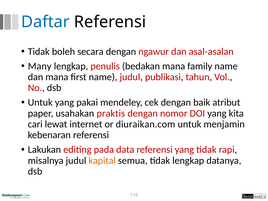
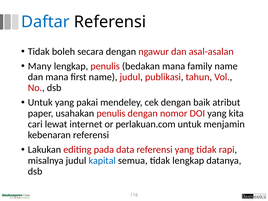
usahakan praktis: praktis -> penulis
diuraikan.com: diuraikan.com -> perlakuan.com
kapital colour: orange -> blue
